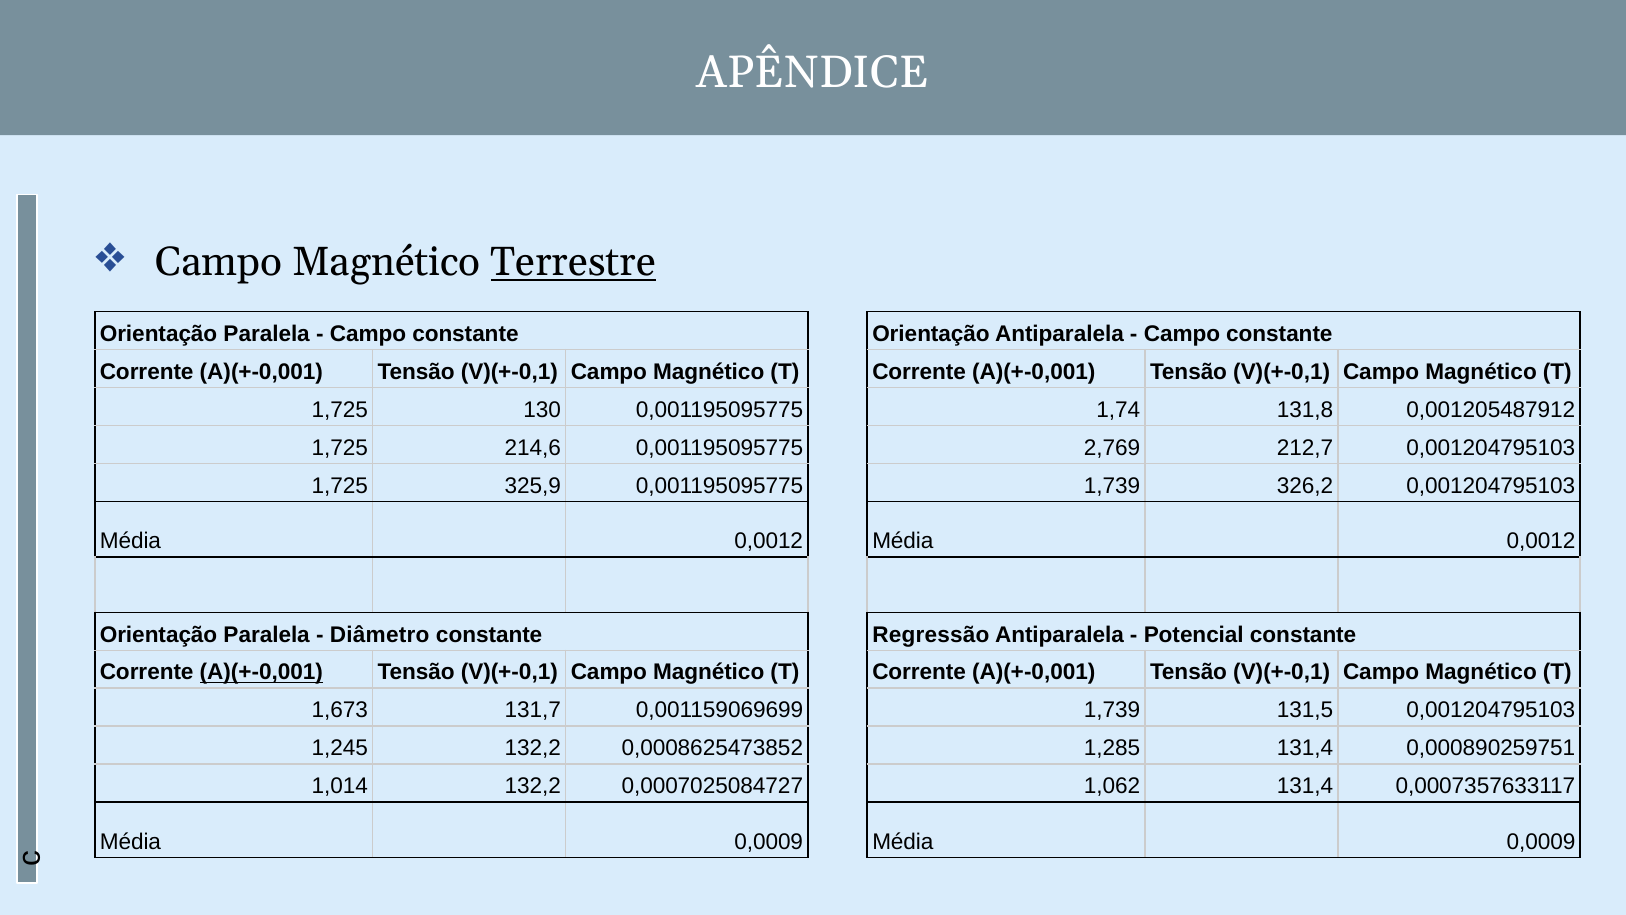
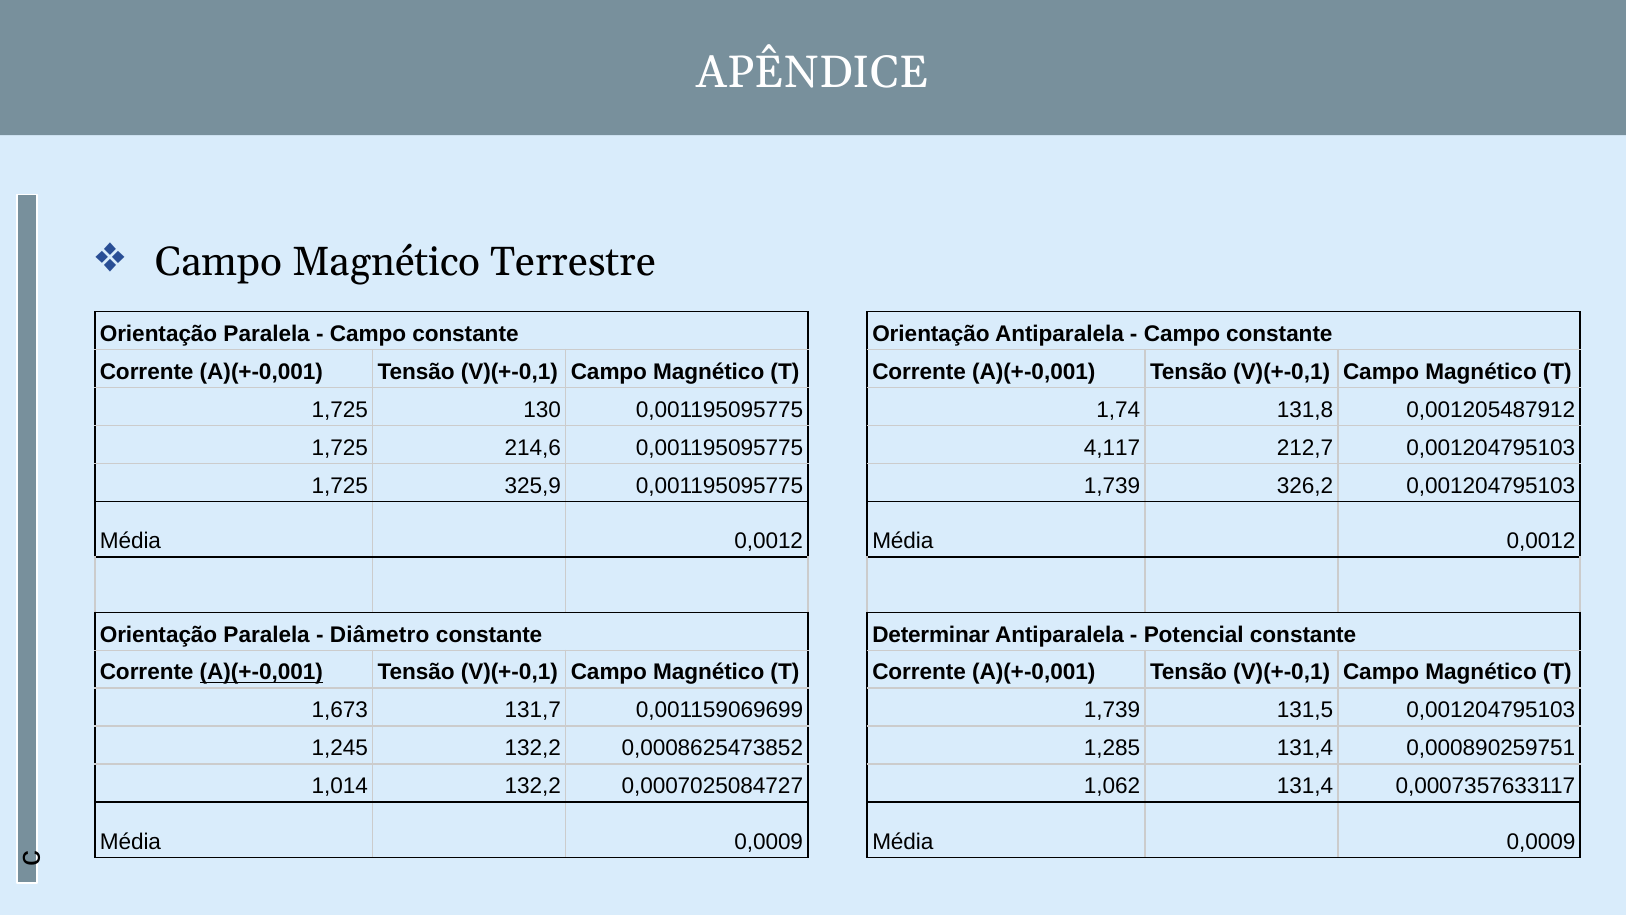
Terrestre underline: present -> none
2,769: 2,769 -> 4,117
Regressão: Regressão -> Determinar
